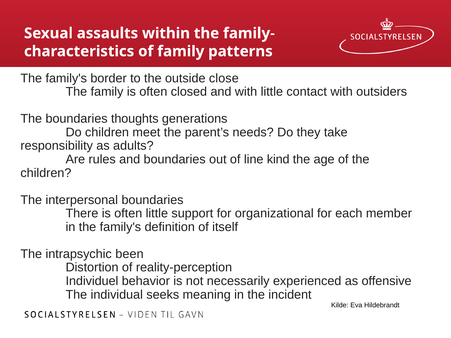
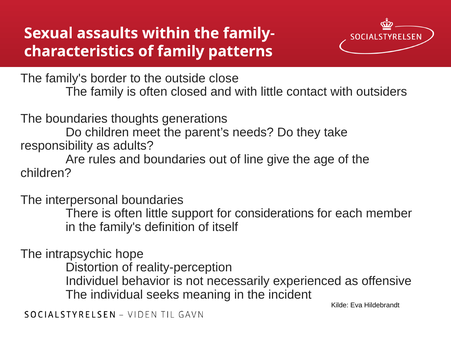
kind: kind -> give
organizational: organizational -> considerations
been: been -> hope
